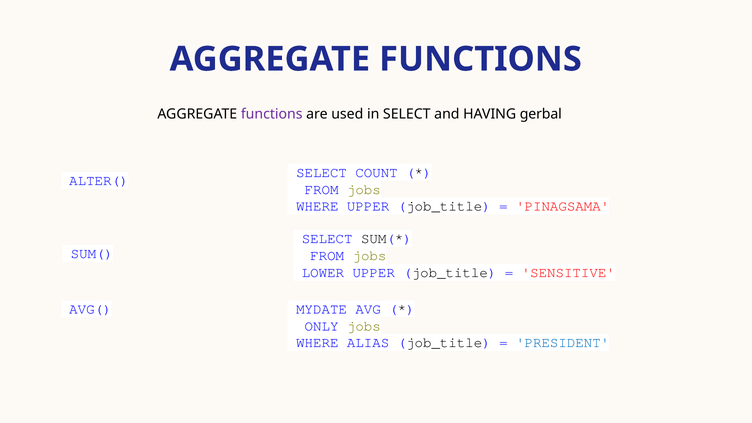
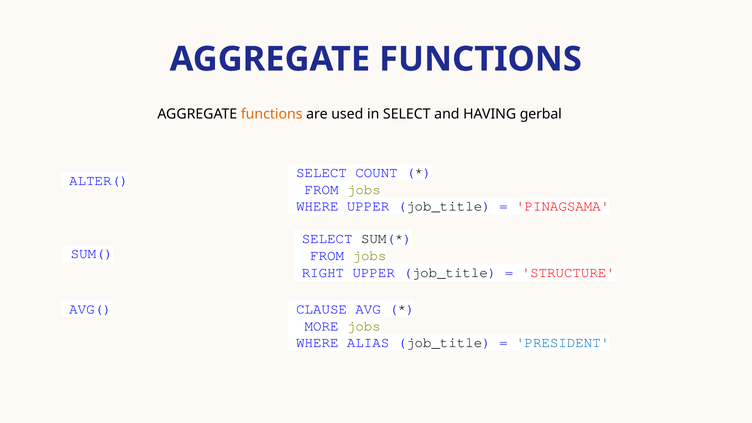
functions at (272, 114) colour: purple -> orange
LOWER: LOWER -> RIGHT
SENSITIVE: SENSITIVE -> STRUCTURE
MYDATE: MYDATE -> CLAUSE
ONLY: ONLY -> MORE
